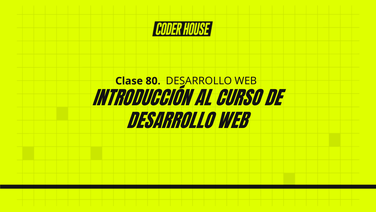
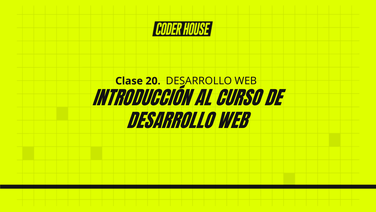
80: 80 -> 20
